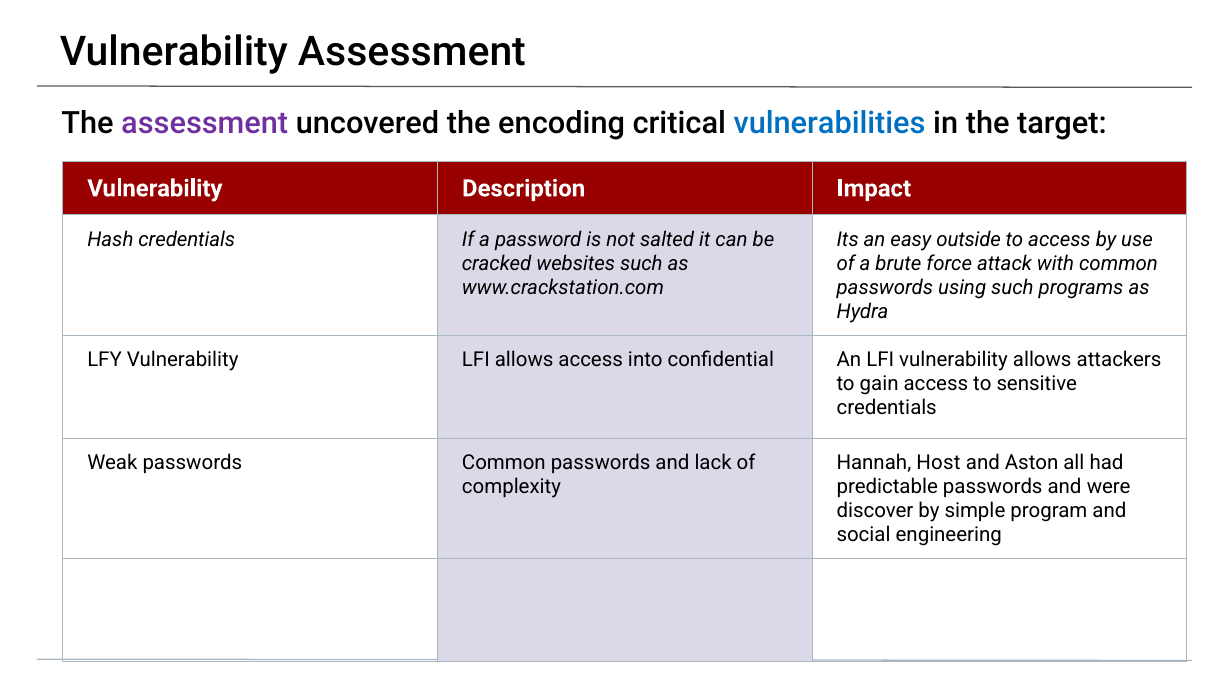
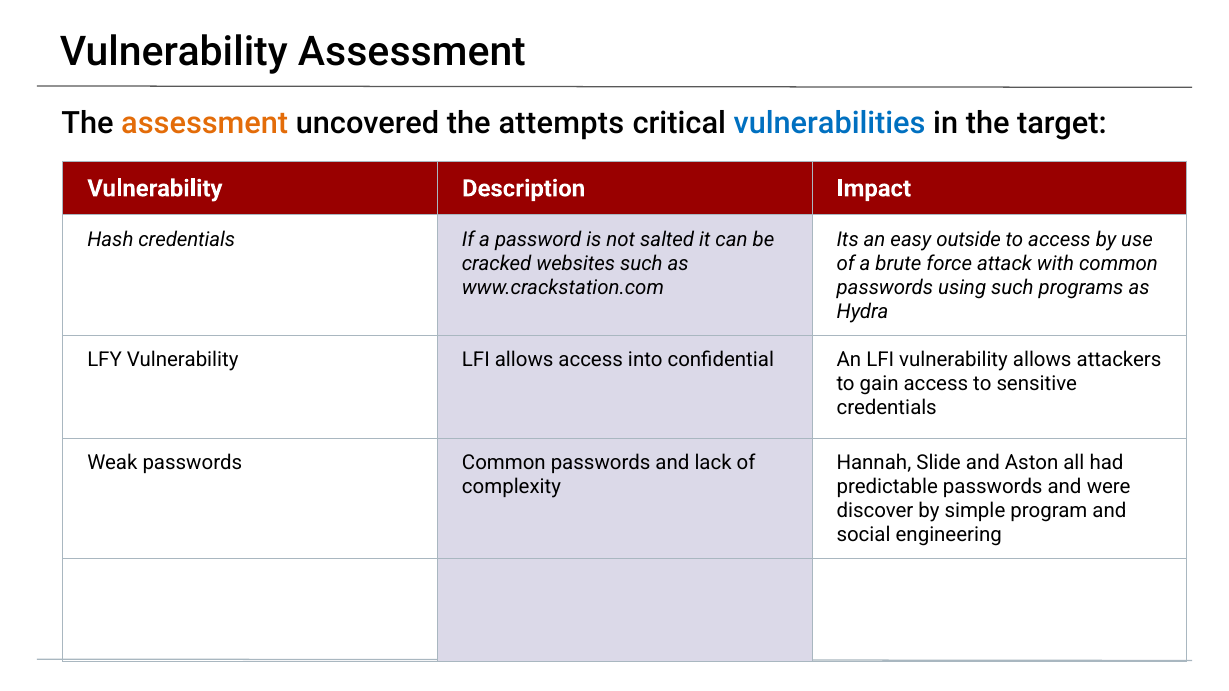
assessment at (205, 124) colour: purple -> orange
encoding: encoding -> attempts
Host: Host -> Slide
